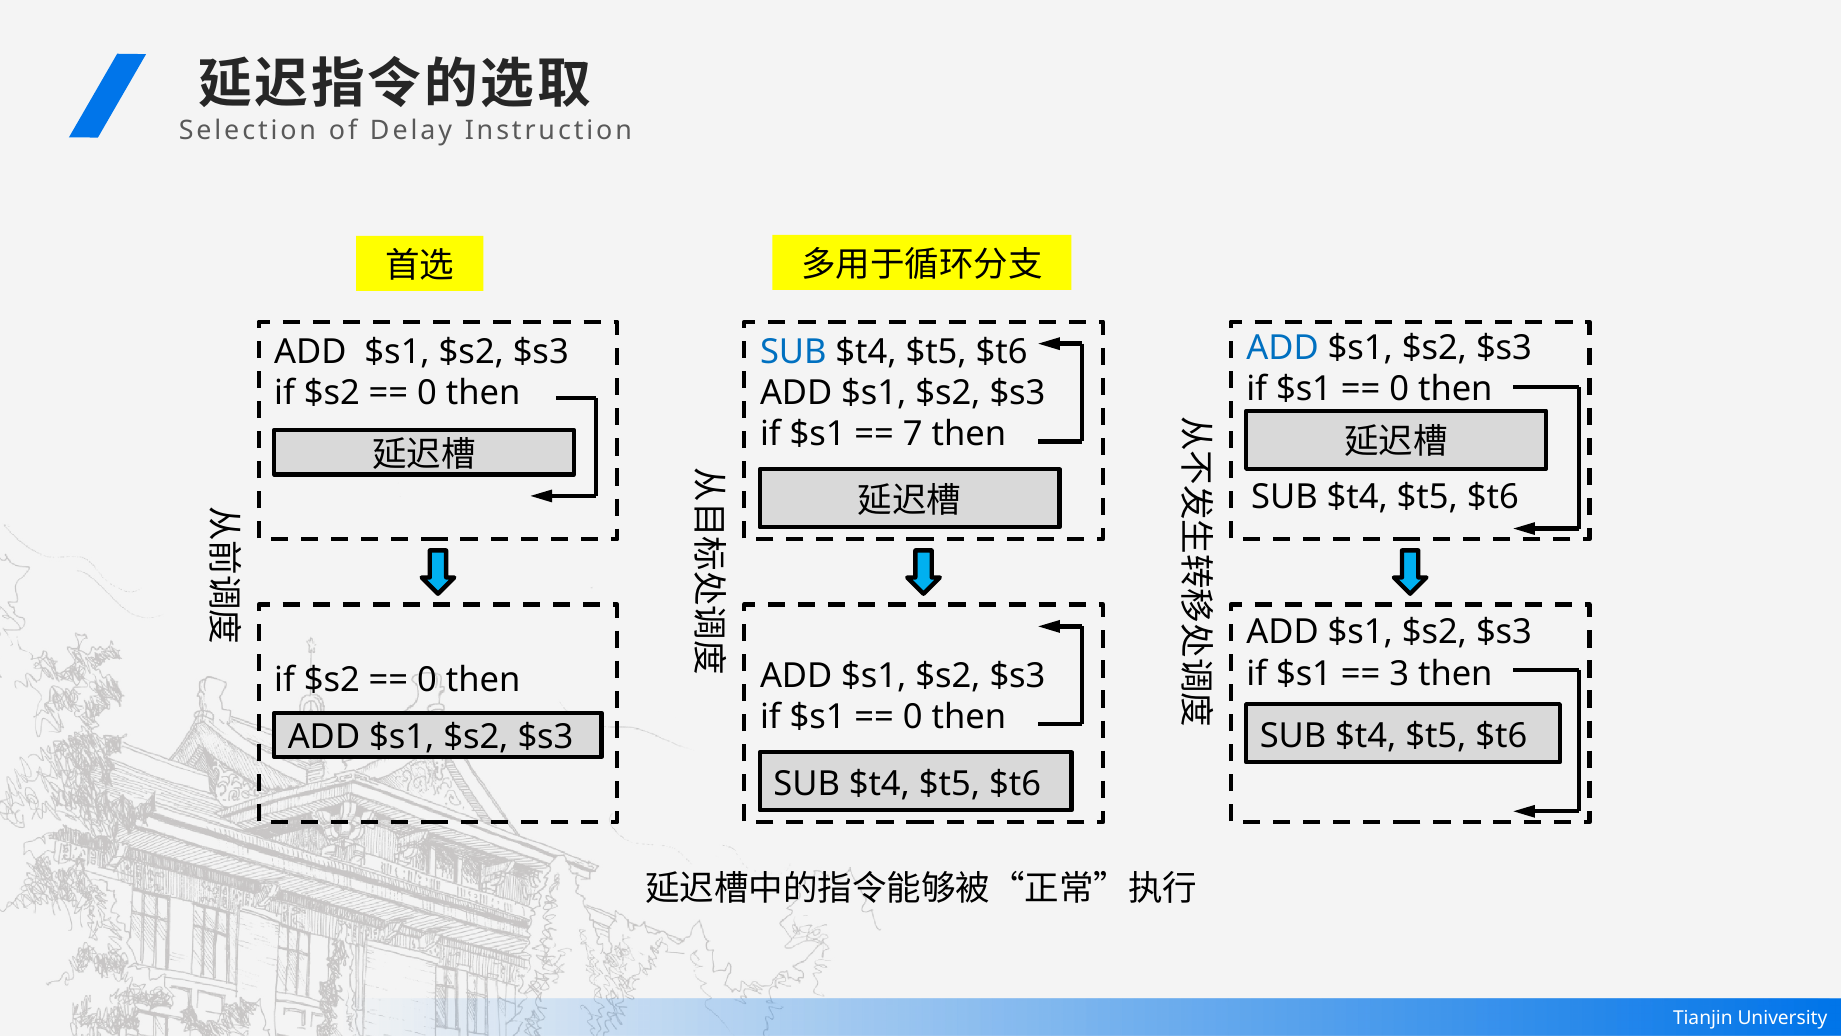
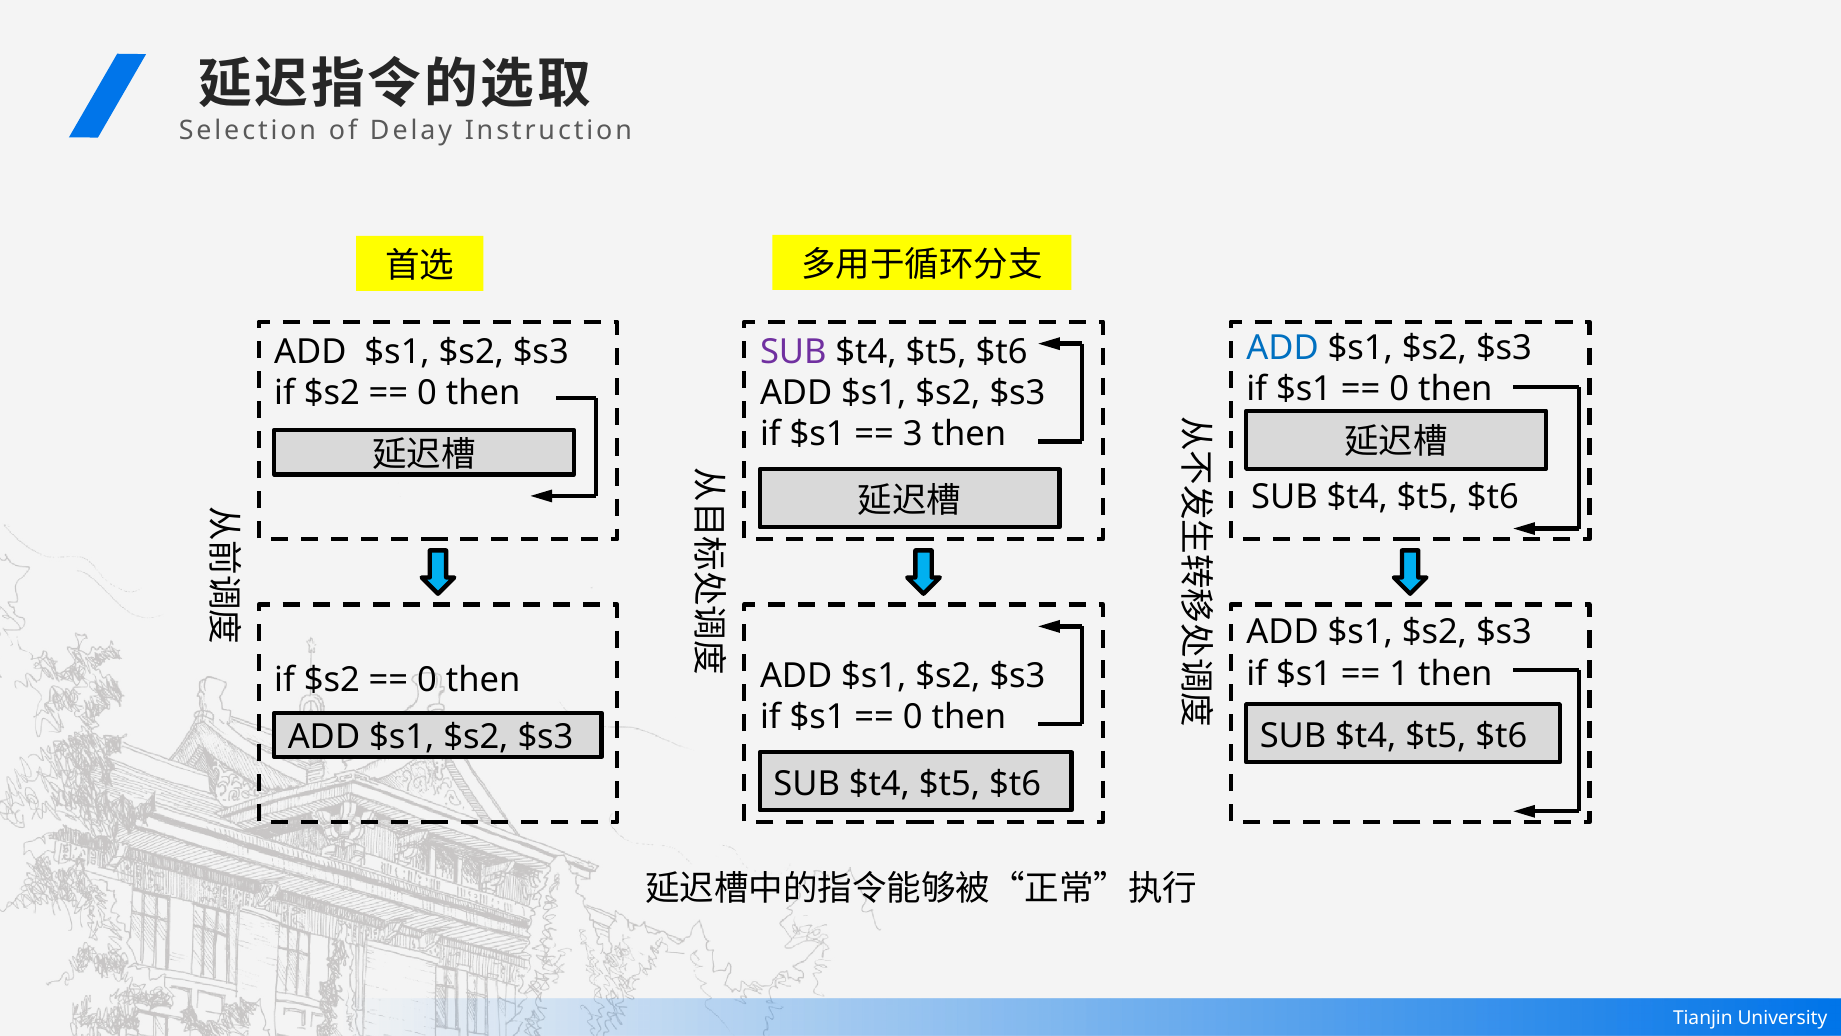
SUB at (793, 352) colour: blue -> purple
7: 7 -> 3
3: 3 -> 1
